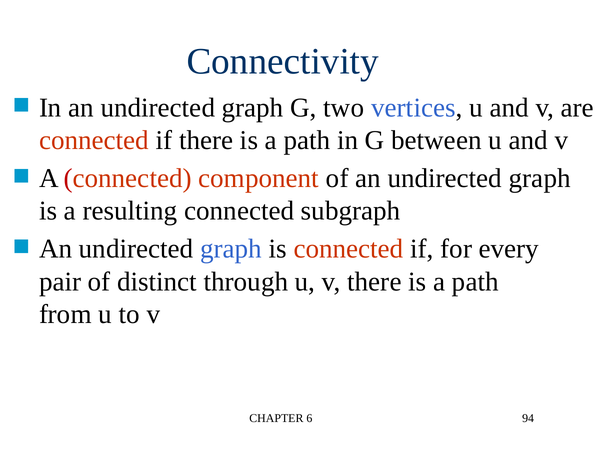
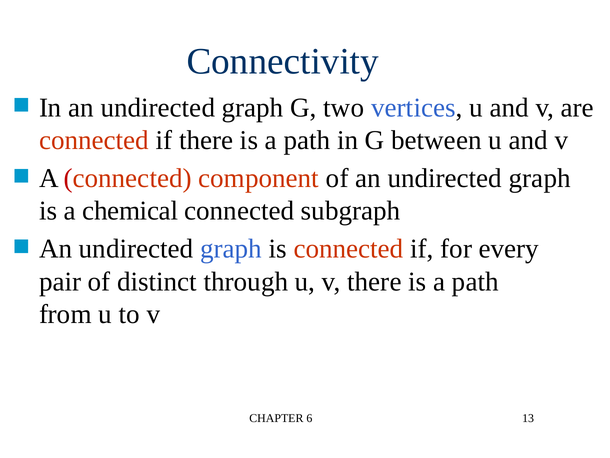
resulting: resulting -> chemical
94: 94 -> 13
